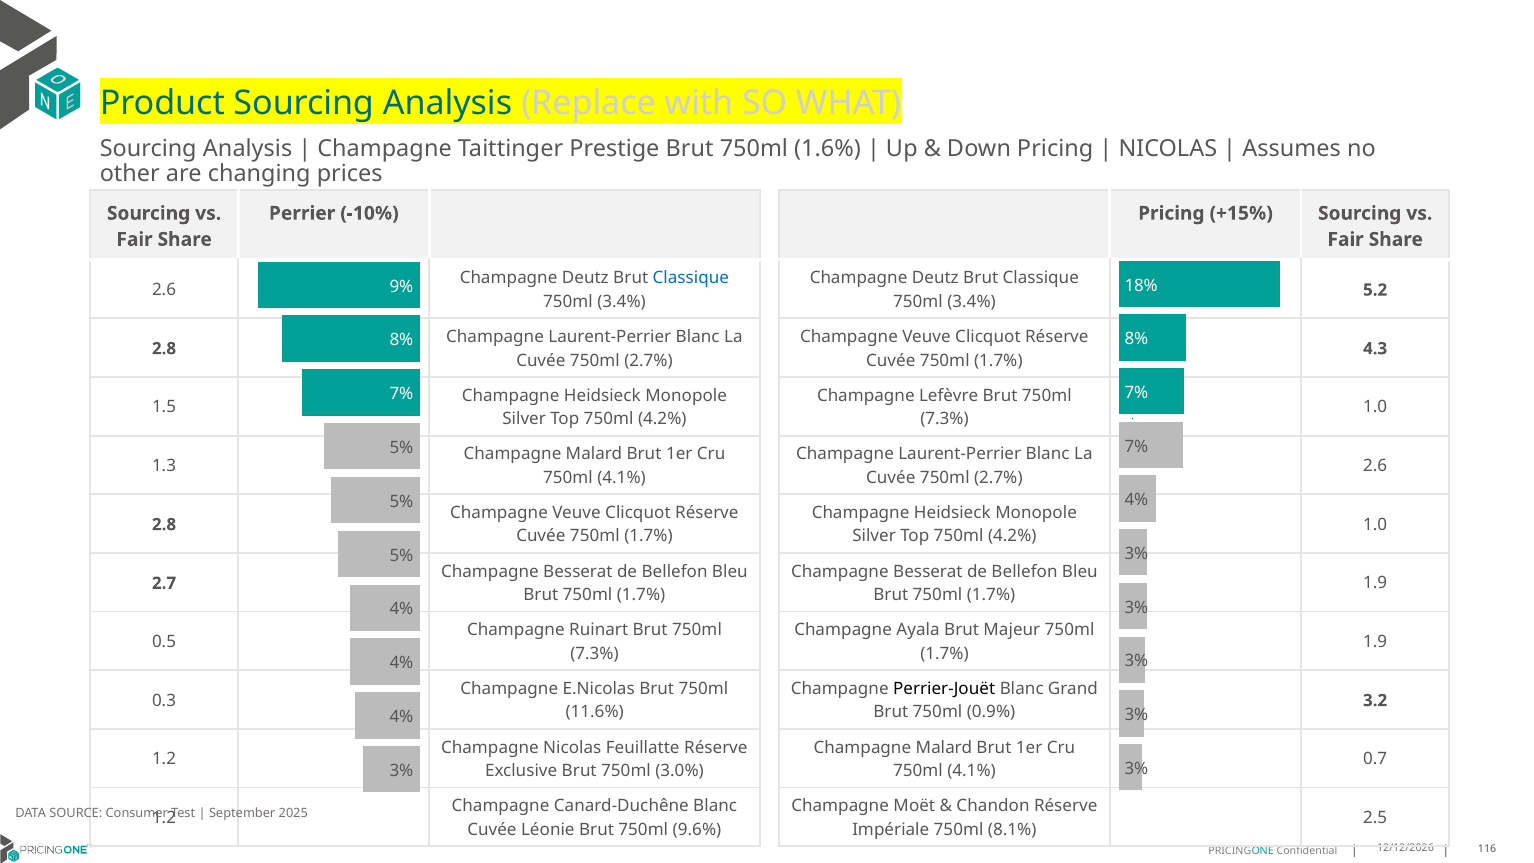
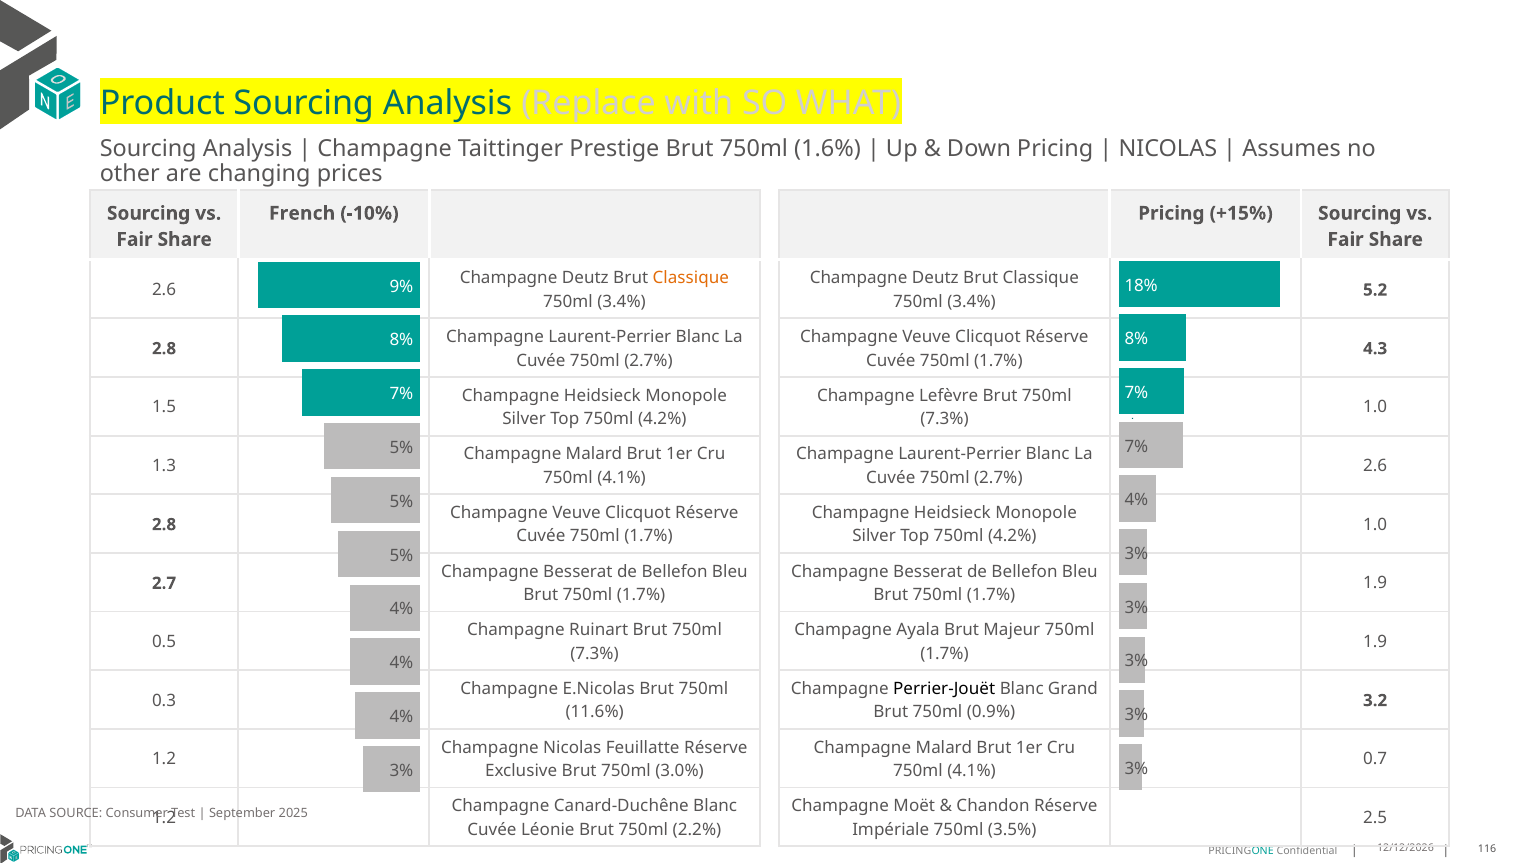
Perrier: Perrier -> French
Classique at (691, 278) colour: blue -> orange
9.6%: 9.6% -> 2.2%
8.1%: 8.1% -> 3.5%
